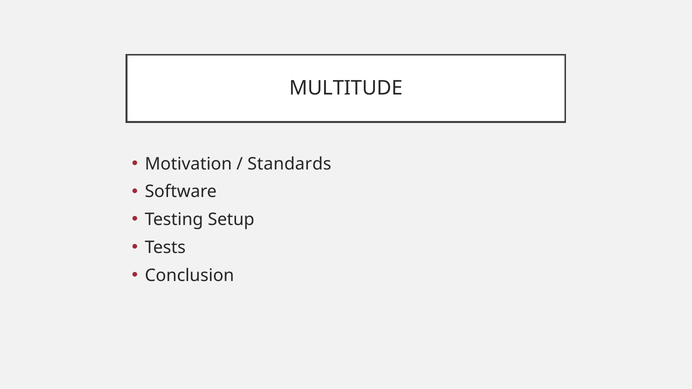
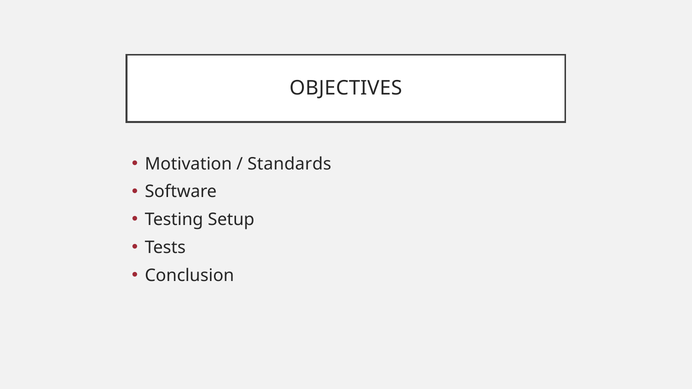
MULTITUDE: MULTITUDE -> OBJECTIVES
